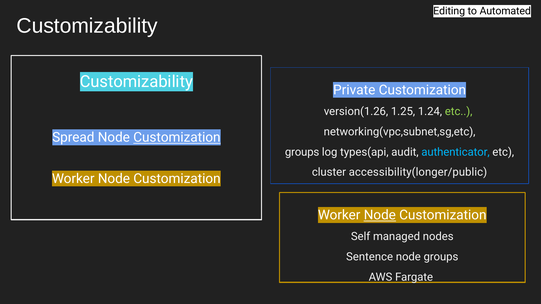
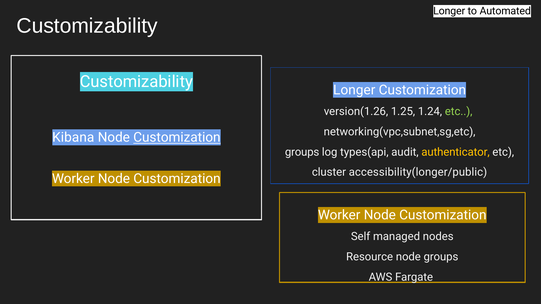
Editing at (449, 11): Editing -> Longer
Private at (354, 90): Private -> Longer
Spread: Spread -> Kibana
authenticator colour: light blue -> yellow
Node at (380, 215) underline: present -> none
Sentence: Sentence -> Resource
